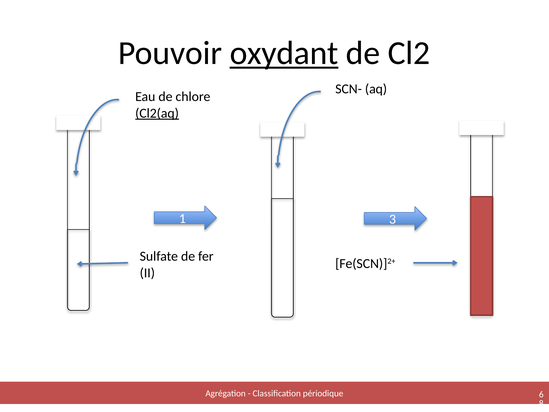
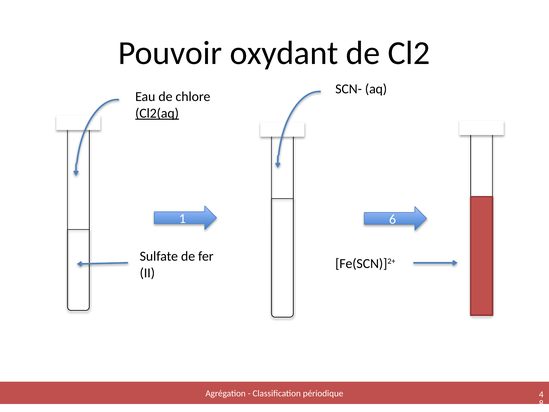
oxydant underline: present -> none
3: 3 -> 6
6: 6 -> 4
